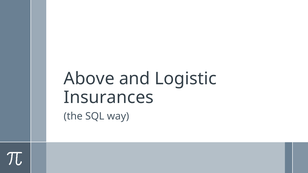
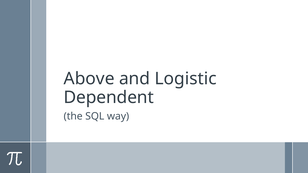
Insurances: Insurances -> Dependent
